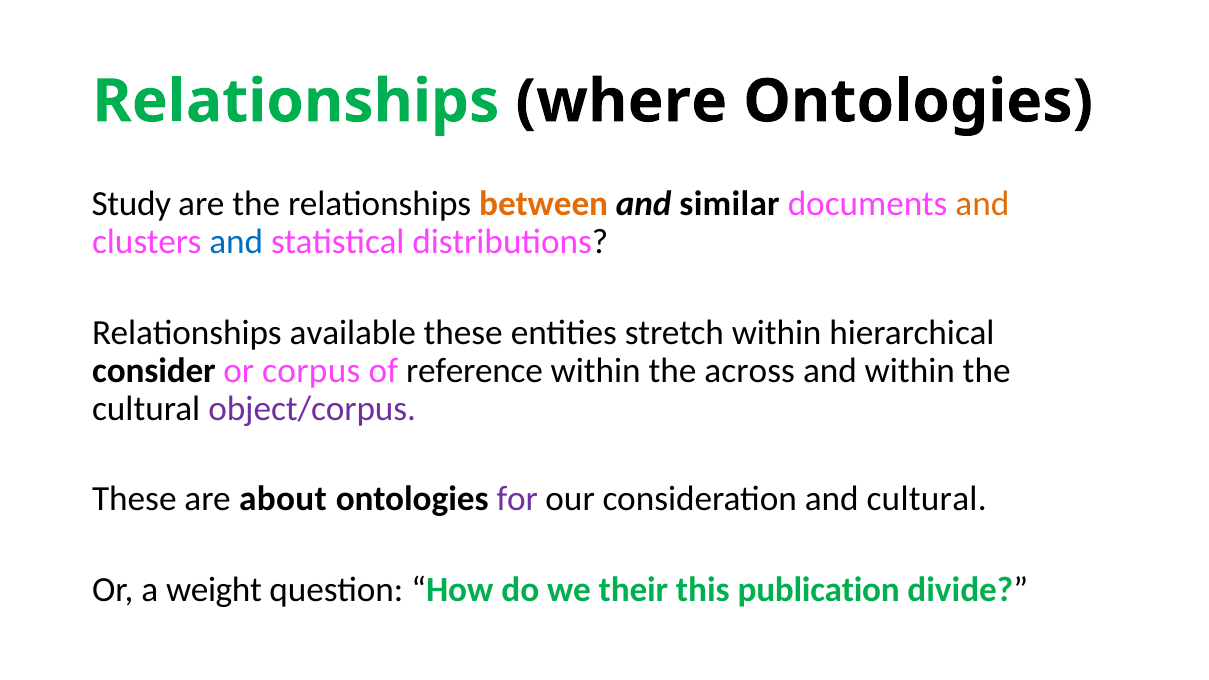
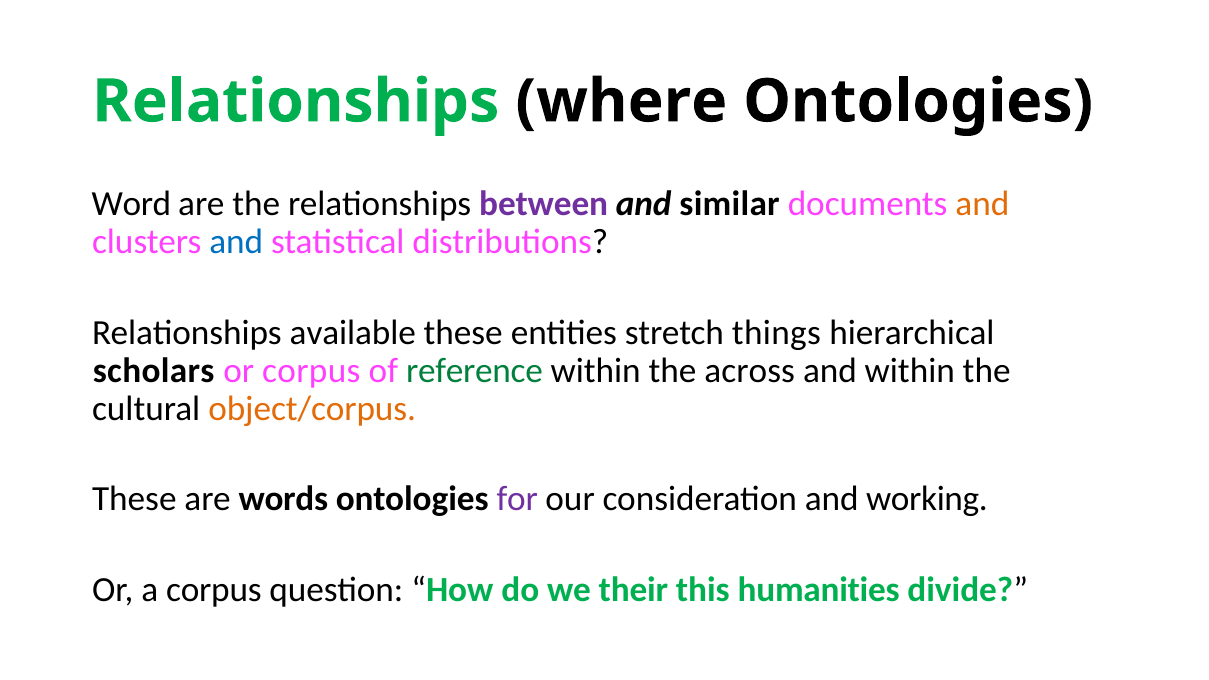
Study: Study -> Word
between colour: orange -> purple
stretch within: within -> things
consider: consider -> scholars
reference colour: black -> green
object/corpus colour: purple -> orange
about: about -> words
and cultural: cultural -> working
a weight: weight -> corpus
publication: publication -> humanities
